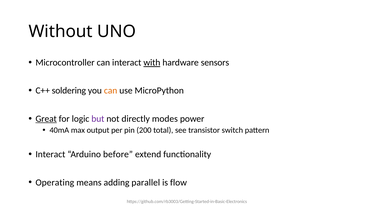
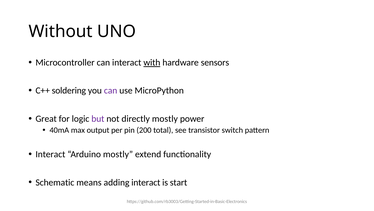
can at (111, 90) colour: orange -> purple
Great underline: present -> none
directly modes: modes -> mostly
Arduino before: before -> mostly
Operating: Operating -> Schematic
adding parallel: parallel -> interact
flow: flow -> start
